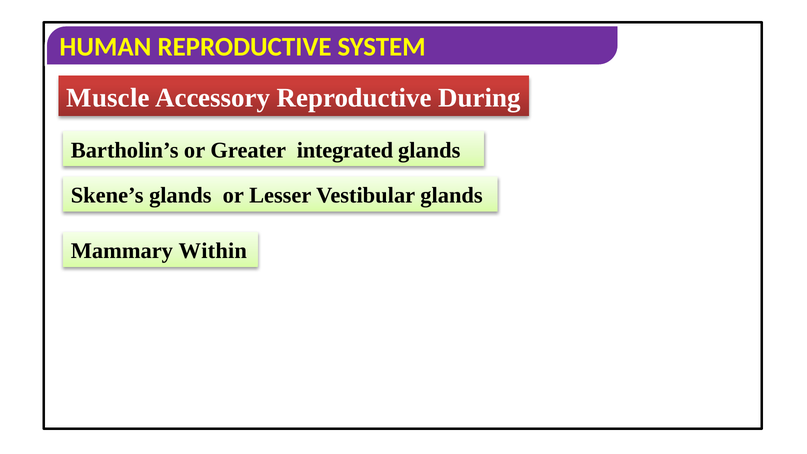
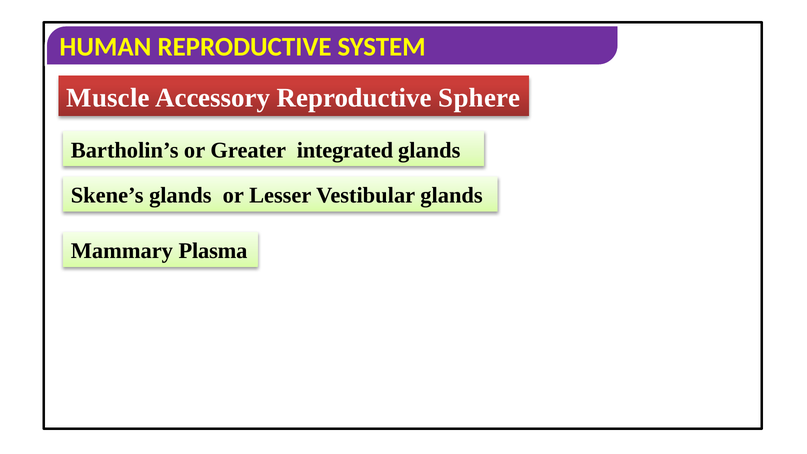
During: During -> Sphere
Within: Within -> Plasma
